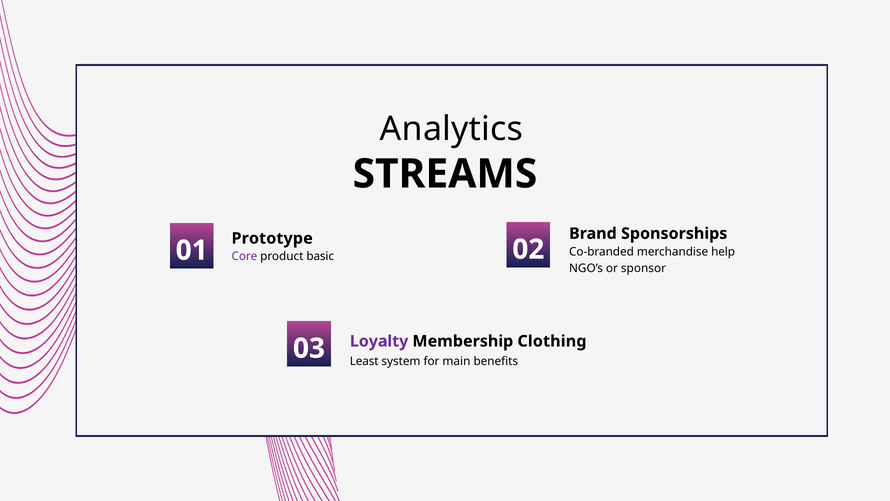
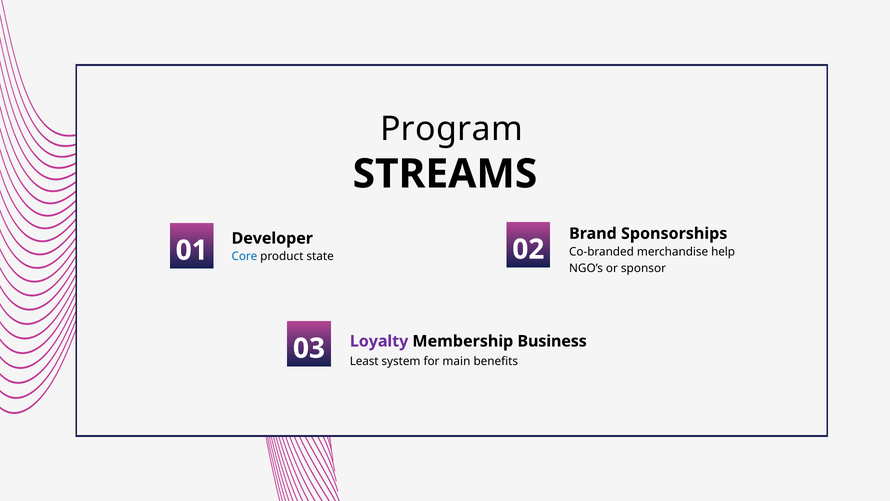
Analytics: Analytics -> Program
Prototype: Prototype -> Developer
Core colour: purple -> blue
basic: basic -> state
Clothing: Clothing -> Business
